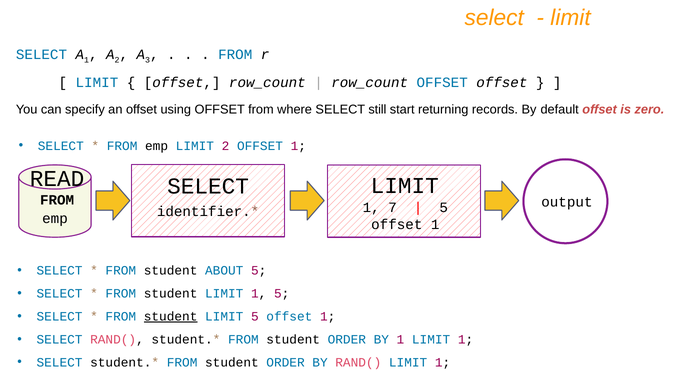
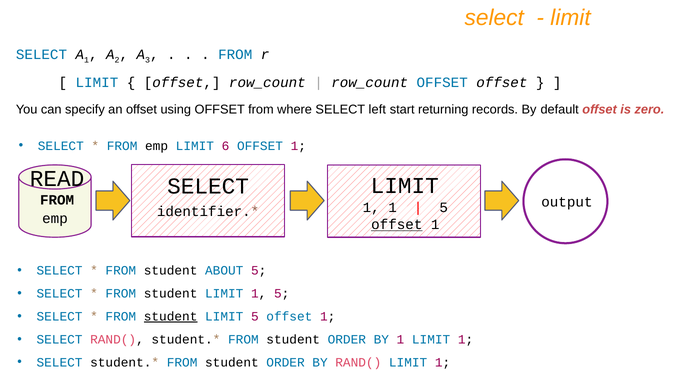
still: still -> left
LIMIT 2: 2 -> 6
1 7: 7 -> 1
offset at (397, 225) underline: none -> present
